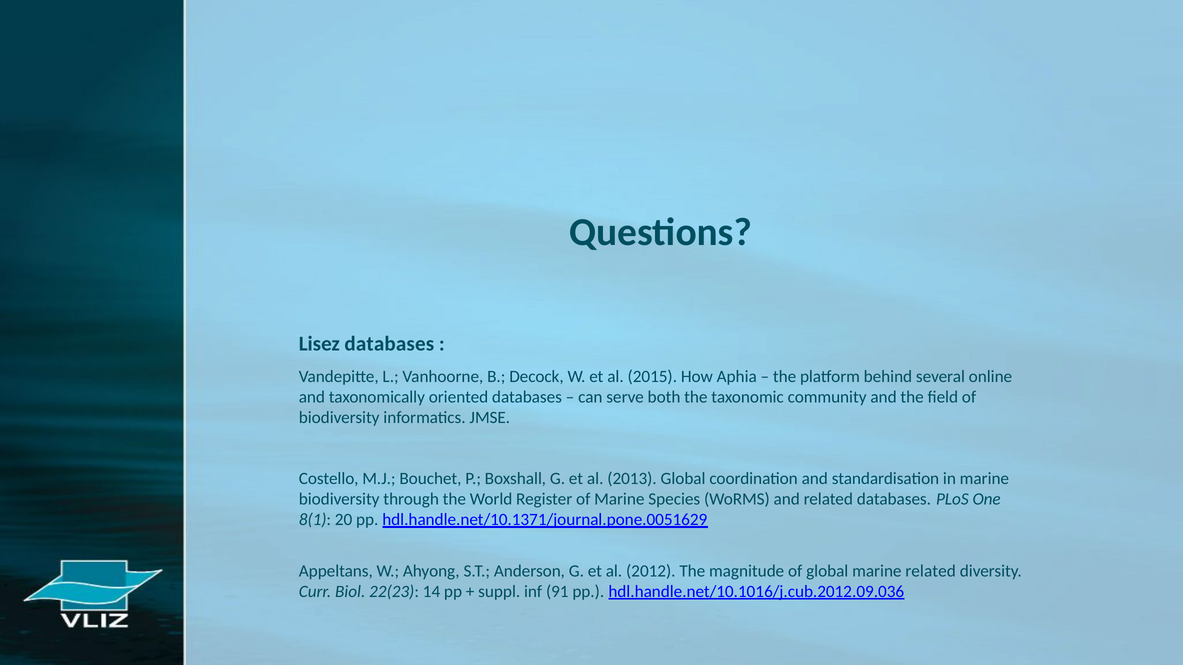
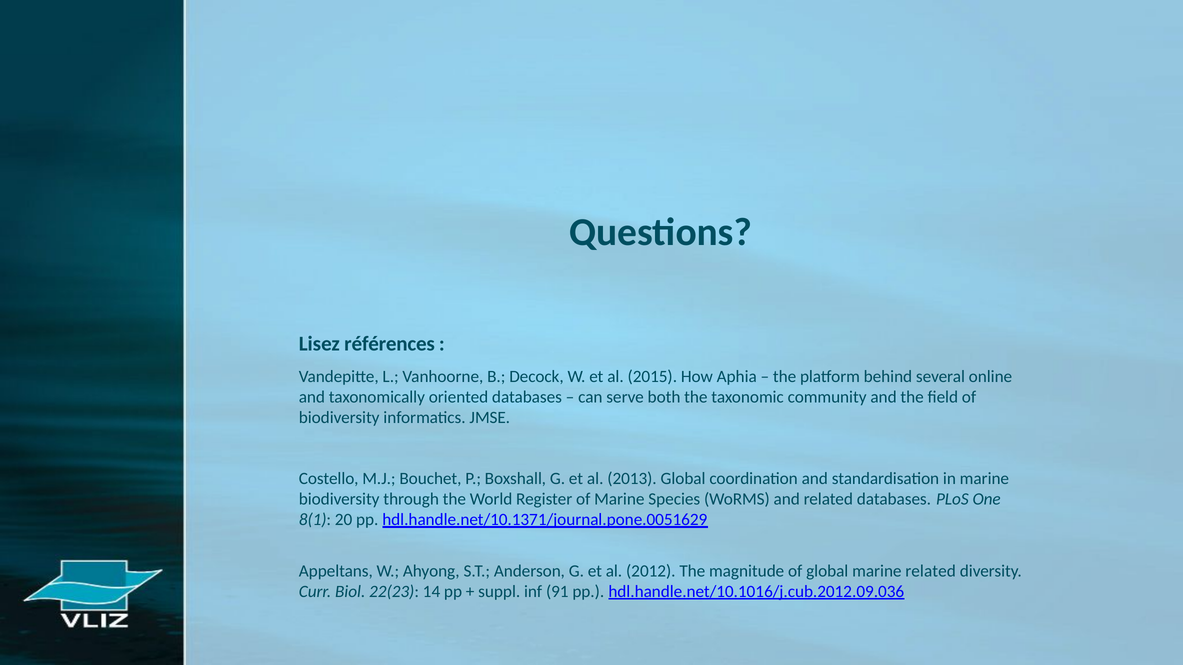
Lisez databases: databases -> références
